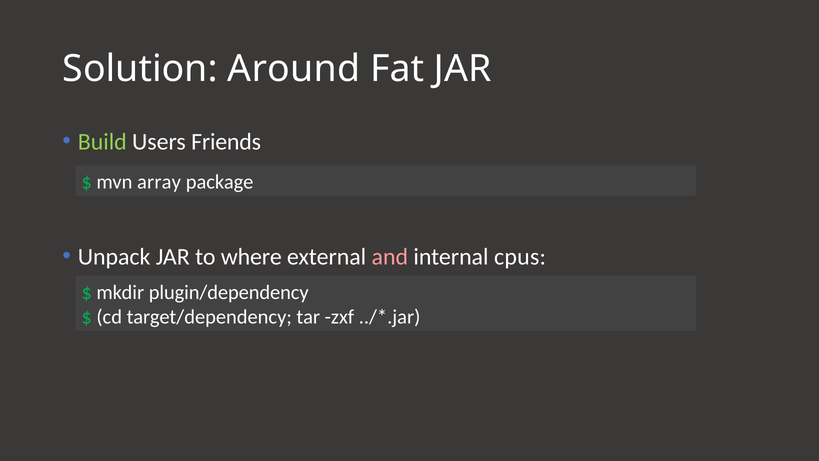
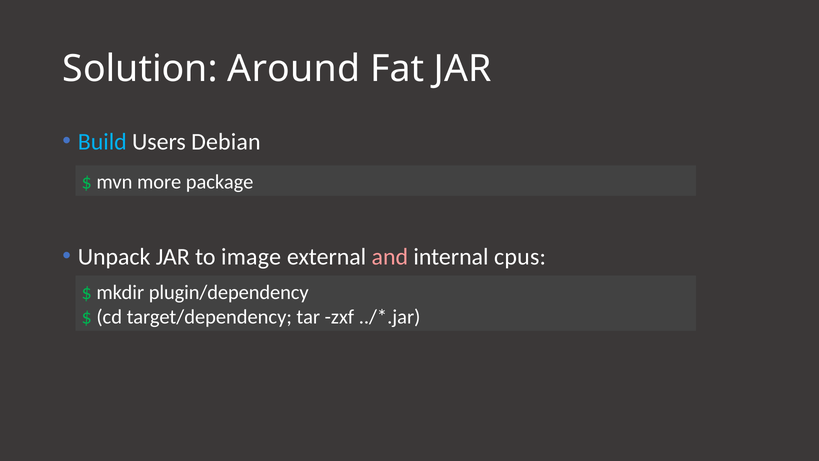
Build colour: light green -> light blue
Friends: Friends -> Debian
array: array -> more
where: where -> image
